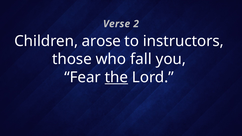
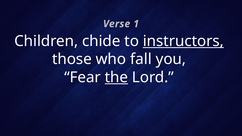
2: 2 -> 1
arose: arose -> chide
instructors underline: none -> present
